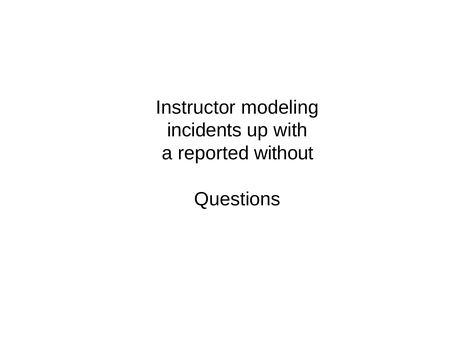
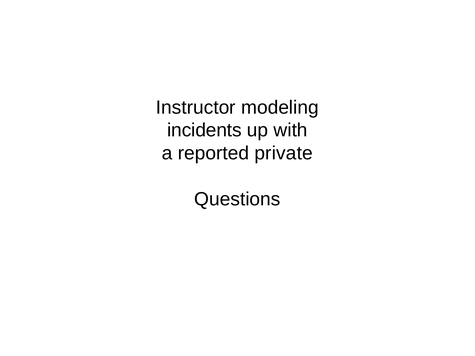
without: without -> private
